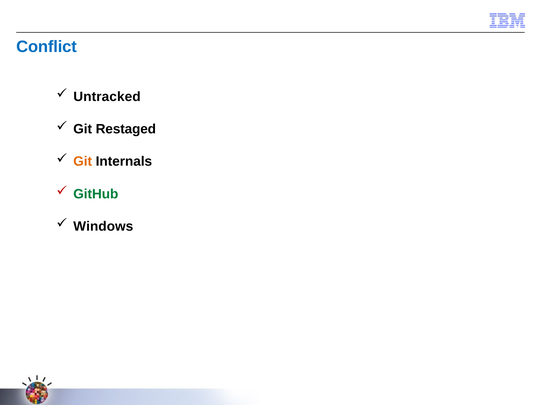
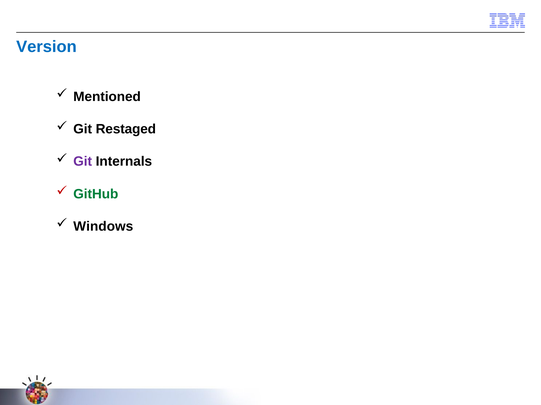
Conflict: Conflict -> Version
Untracked: Untracked -> Mentioned
Git at (83, 162) colour: orange -> purple
